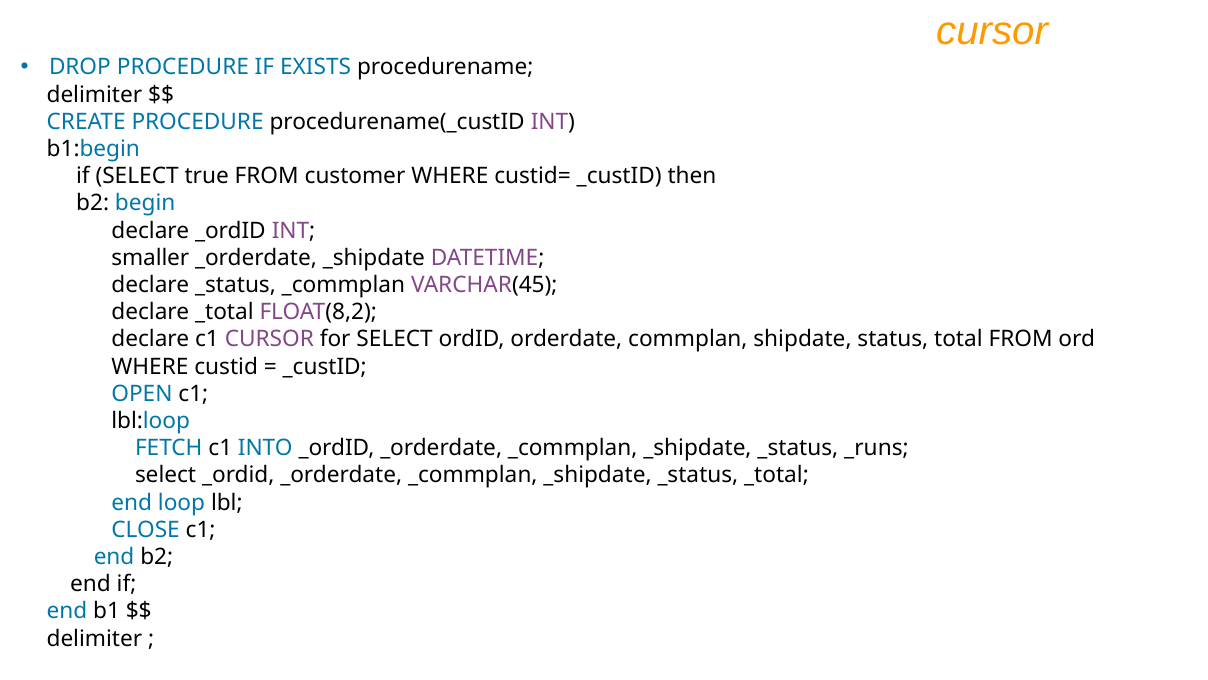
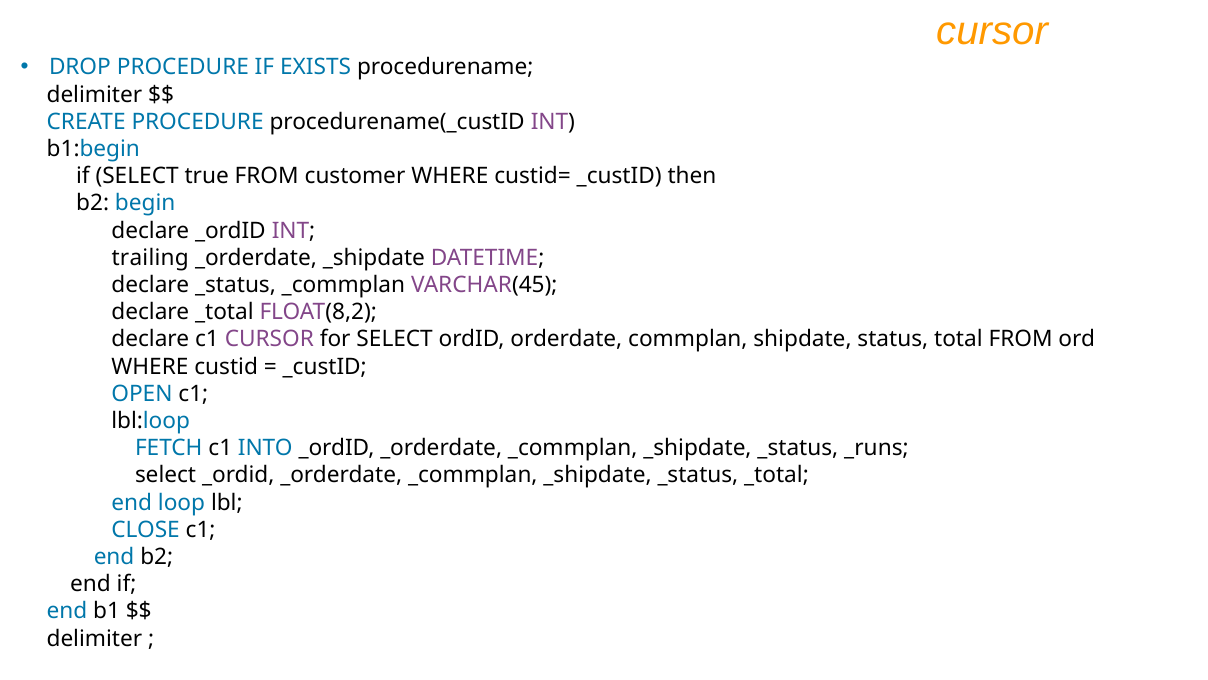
smaller: smaller -> trailing
